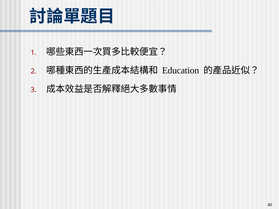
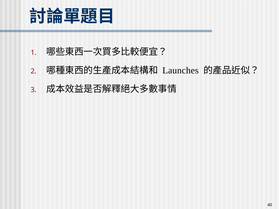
Education: Education -> Launches
